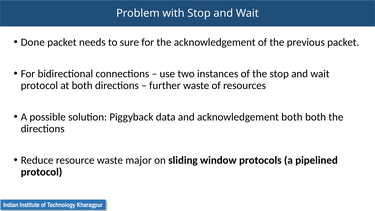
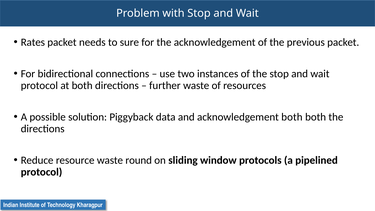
Done: Done -> Rates
major: major -> round
